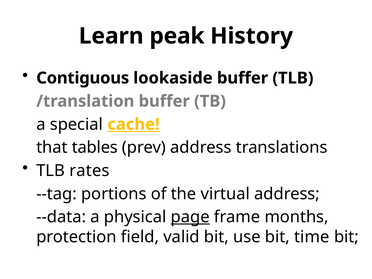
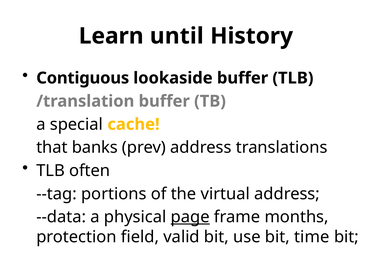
peak: peak -> until
cache underline: present -> none
tables: tables -> banks
rates: rates -> often
